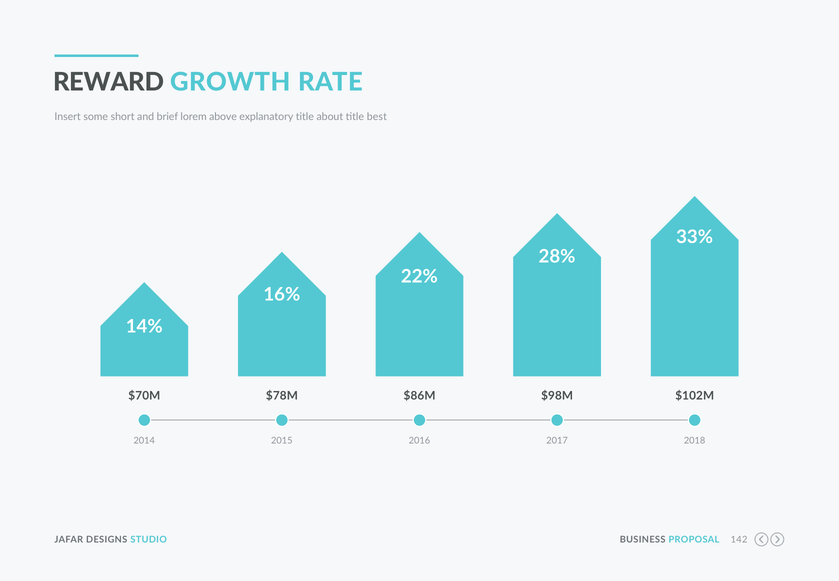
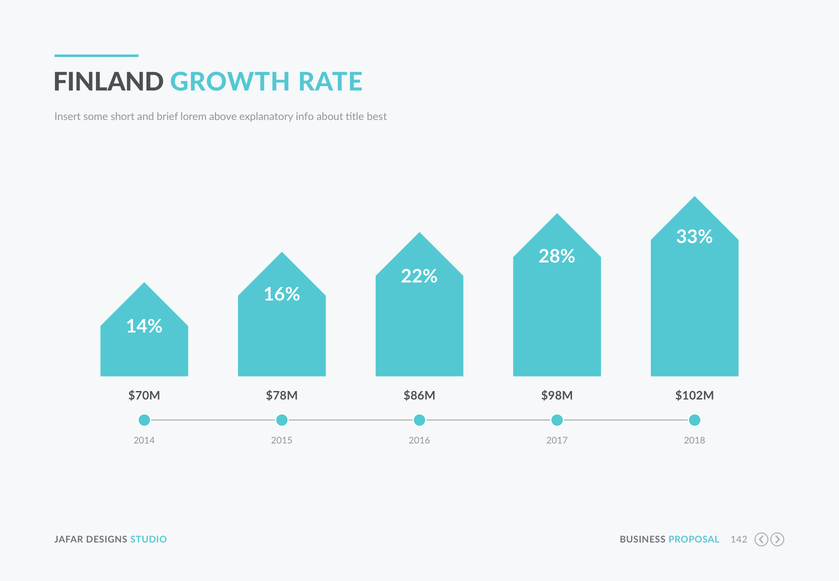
REWARD: REWARD -> FINLAND
explanatory title: title -> info
